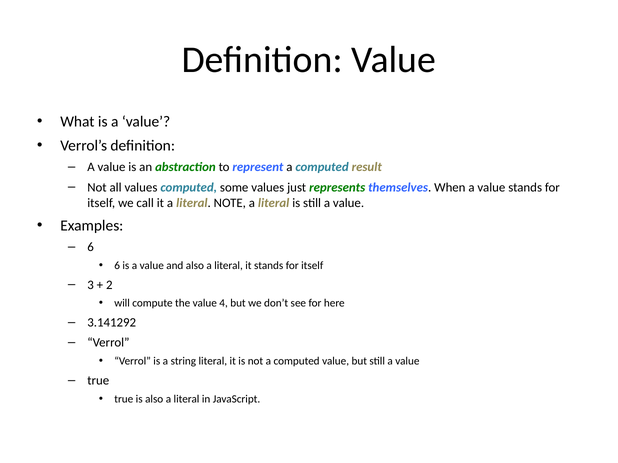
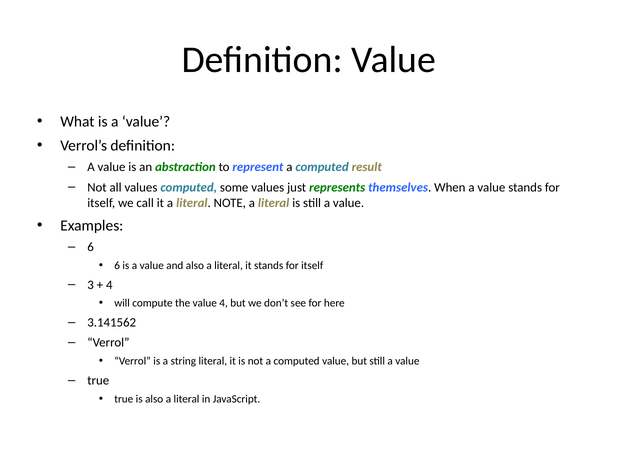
2 at (109, 285): 2 -> 4
3.141292: 3.141292 -> 3.141562
